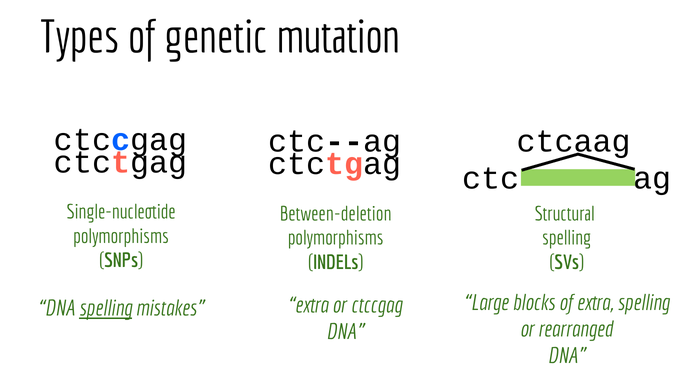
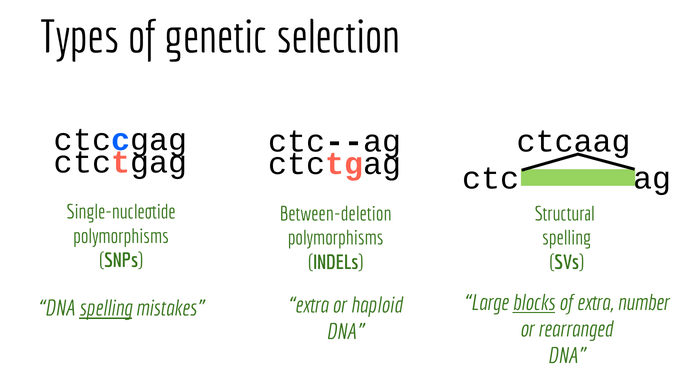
mutation: mutation -> selection
blocks underline: none -> present
extra spelling: spelling -> number
or ctccgag: ctccgag -> haploid
